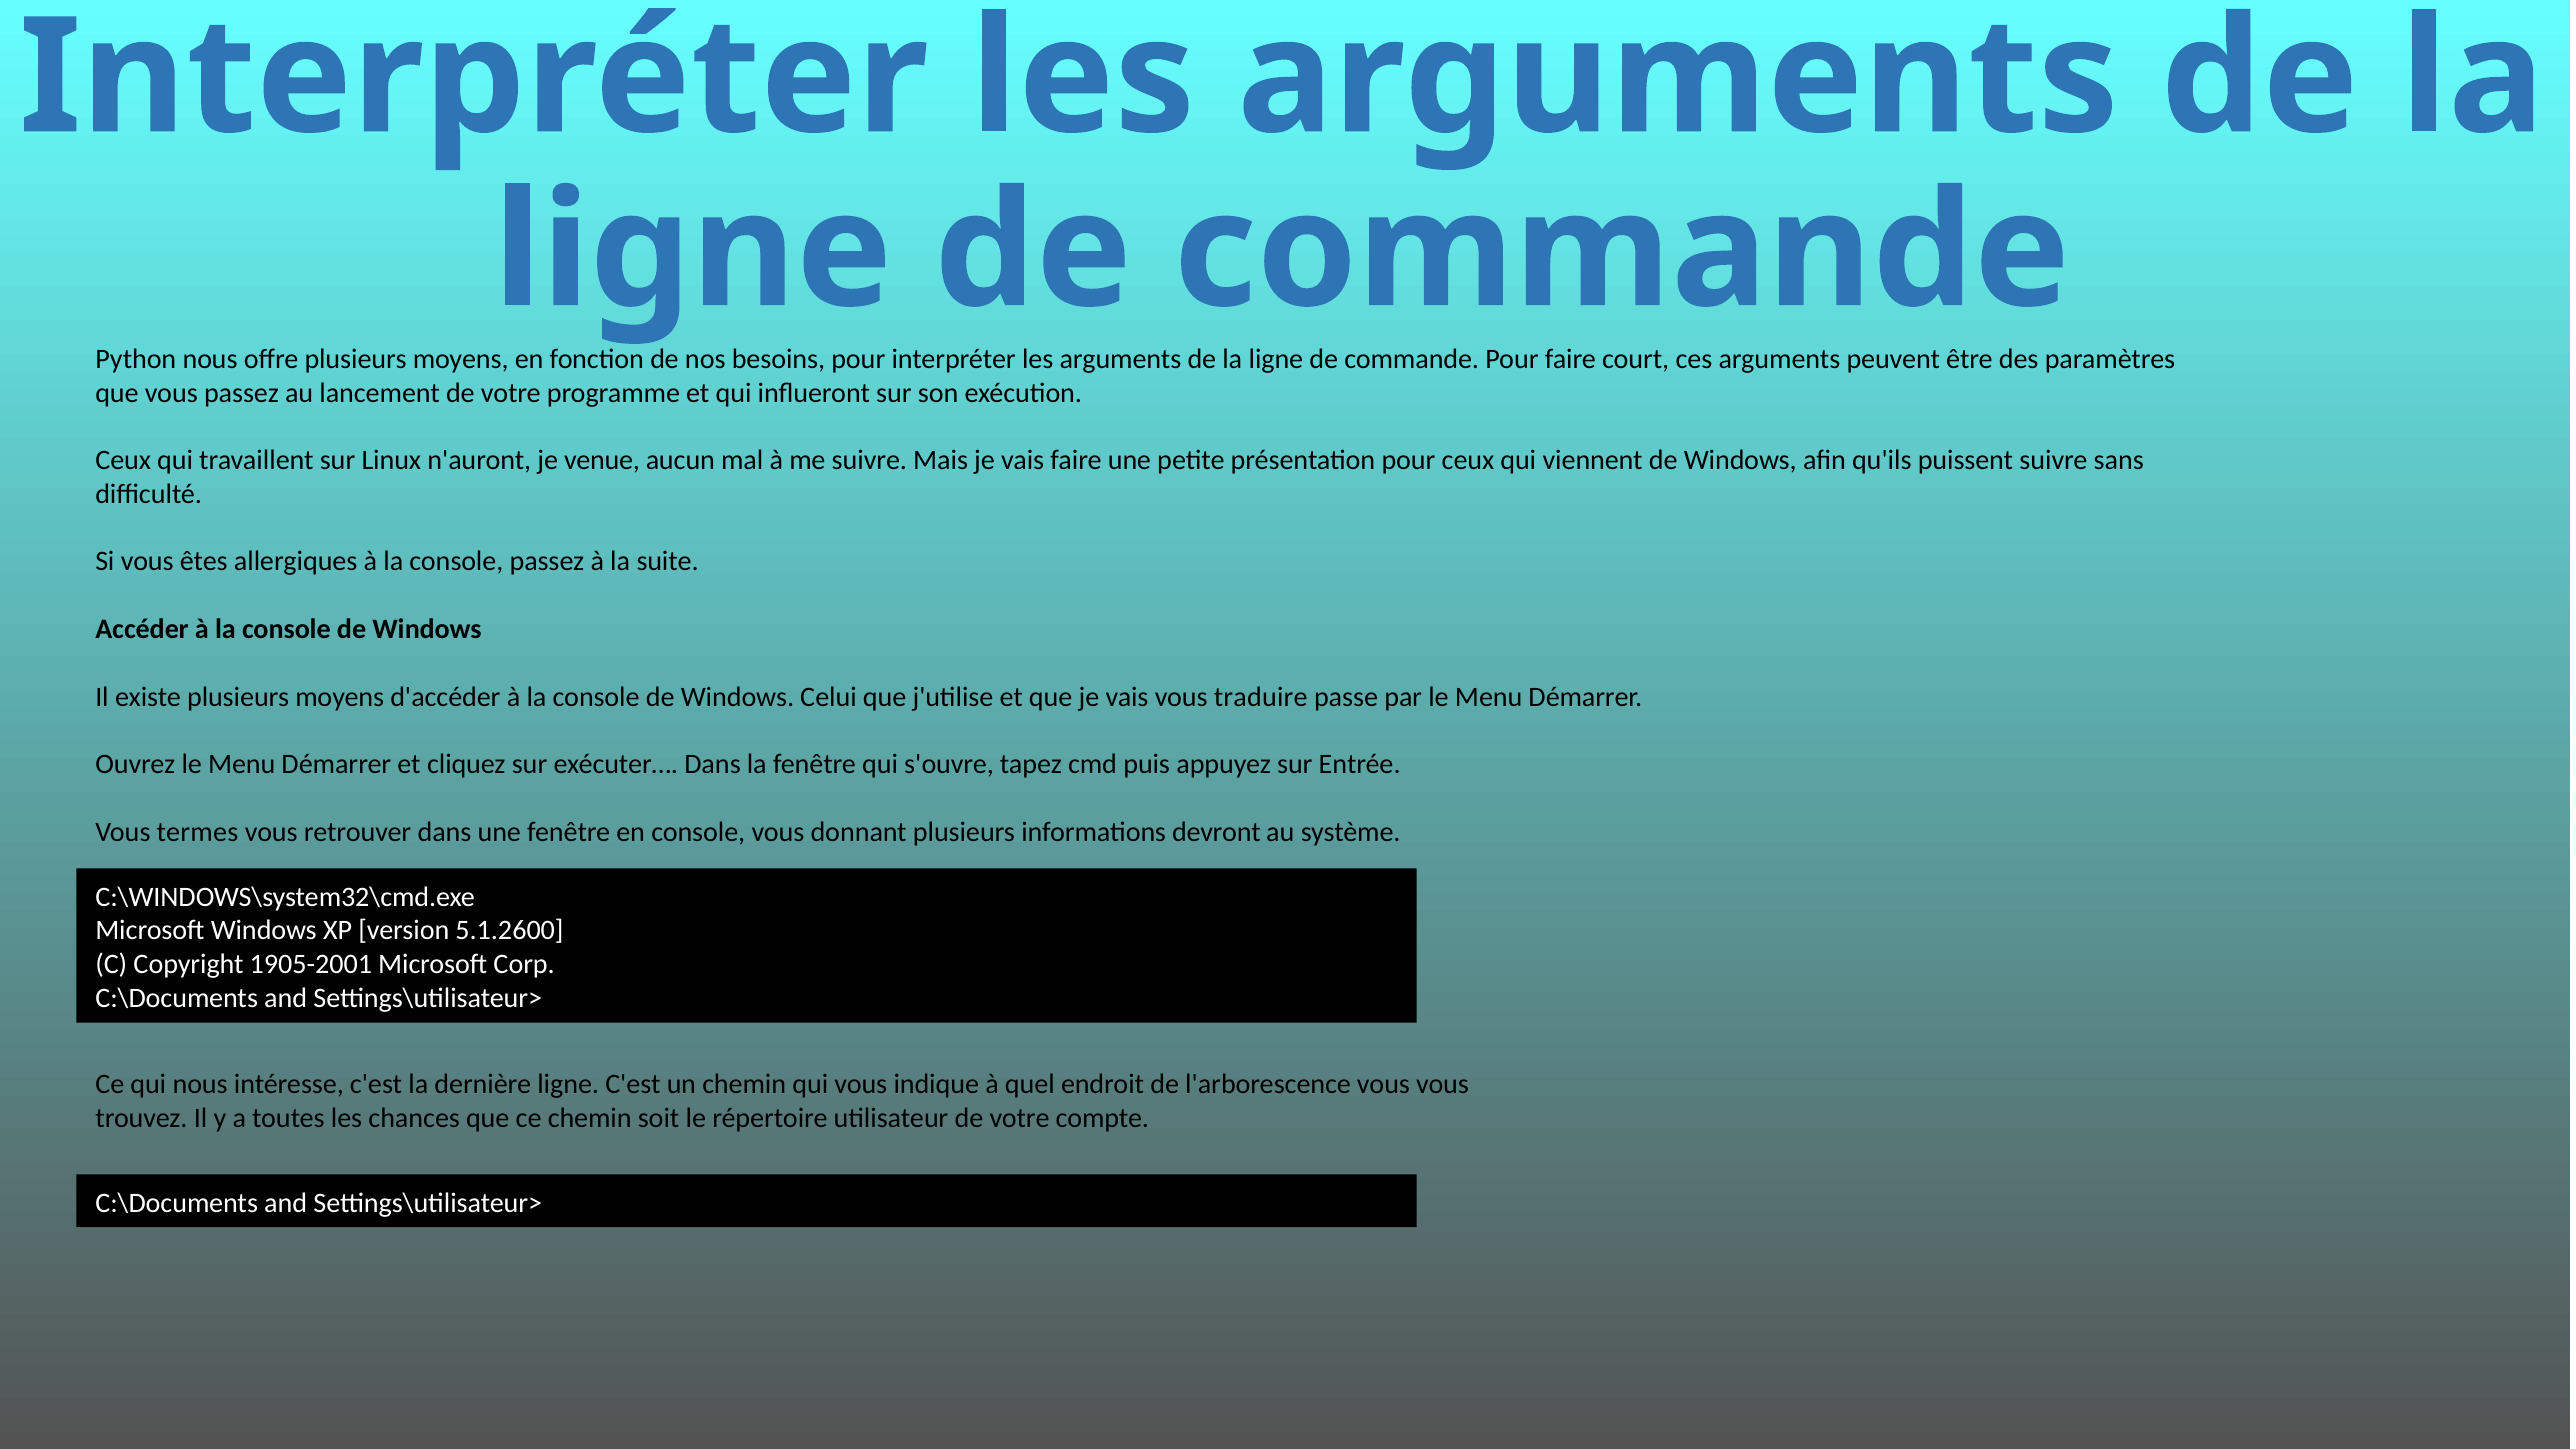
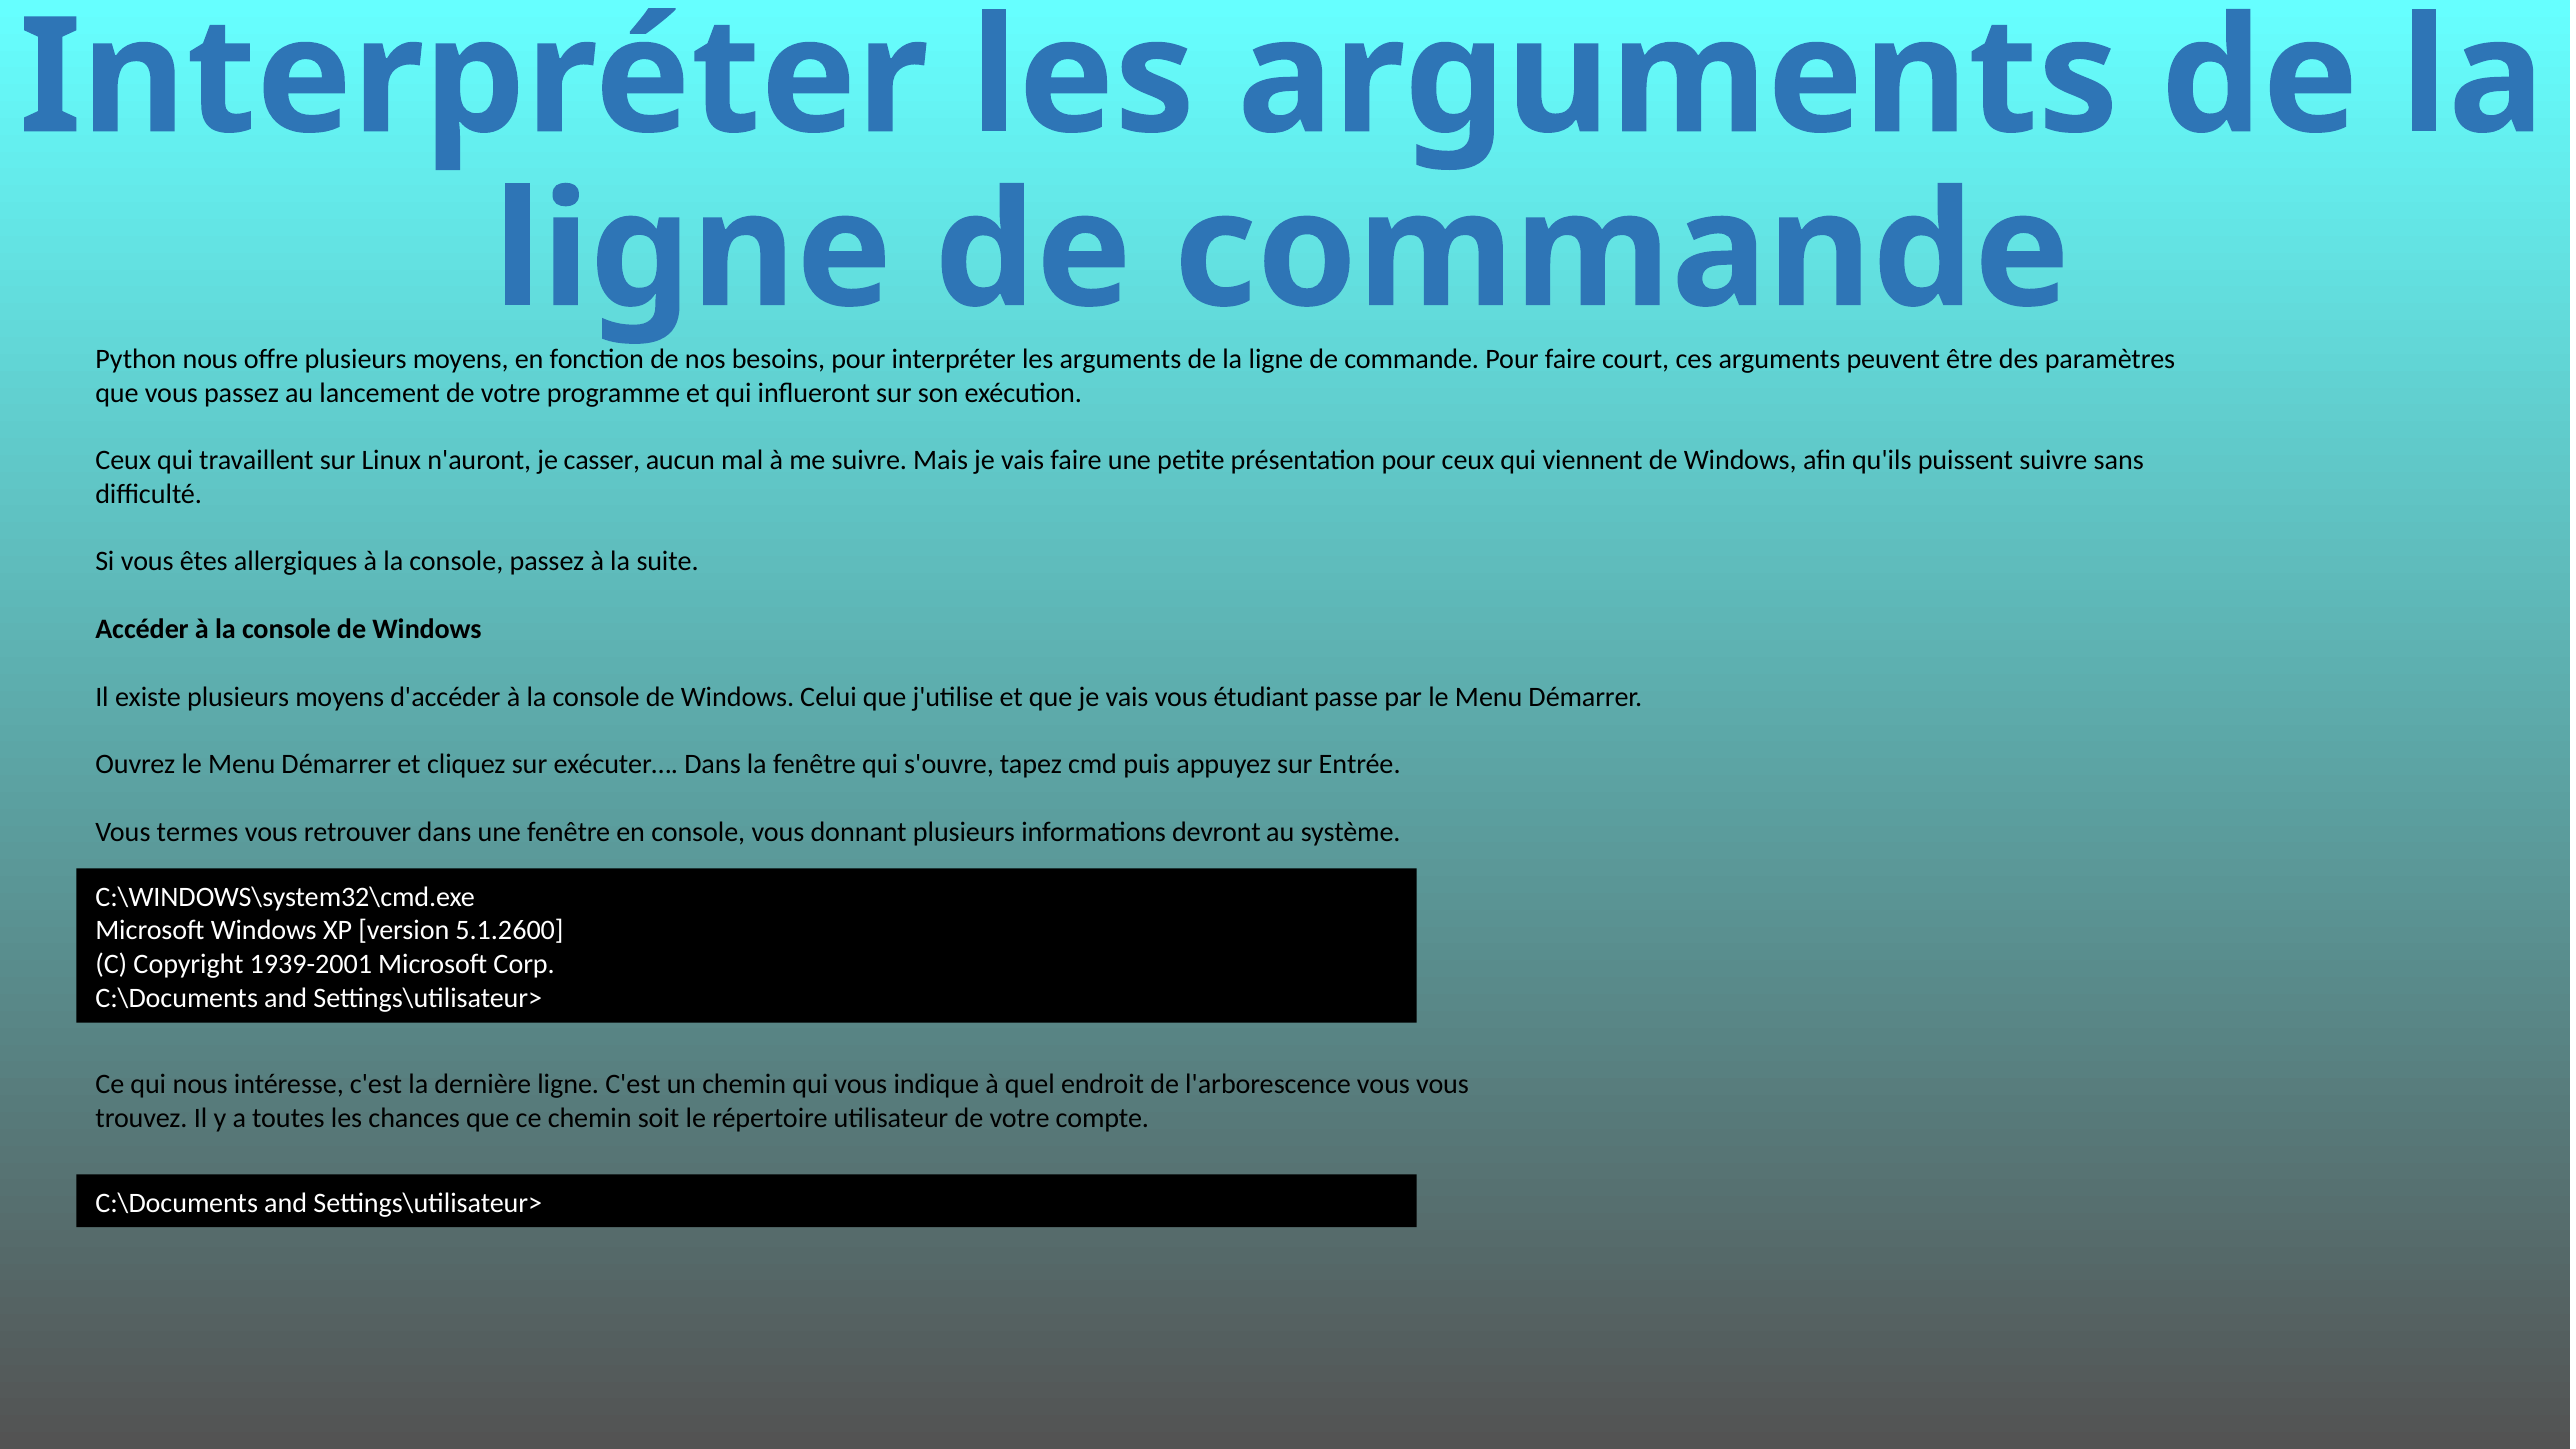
venue: venue -> casser
traduire: traduire -> étudiant
1905-2001: 1905-2001 -> 1939-2001
